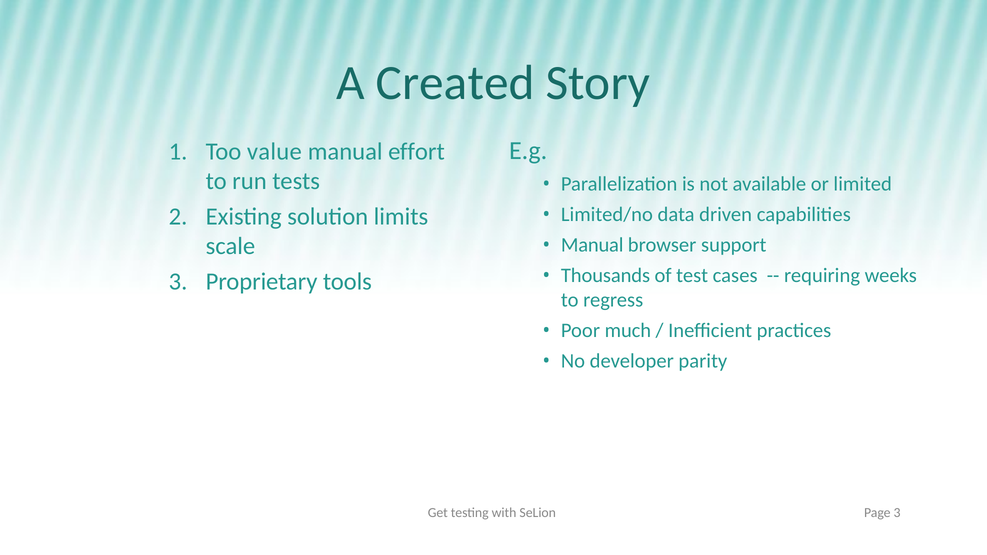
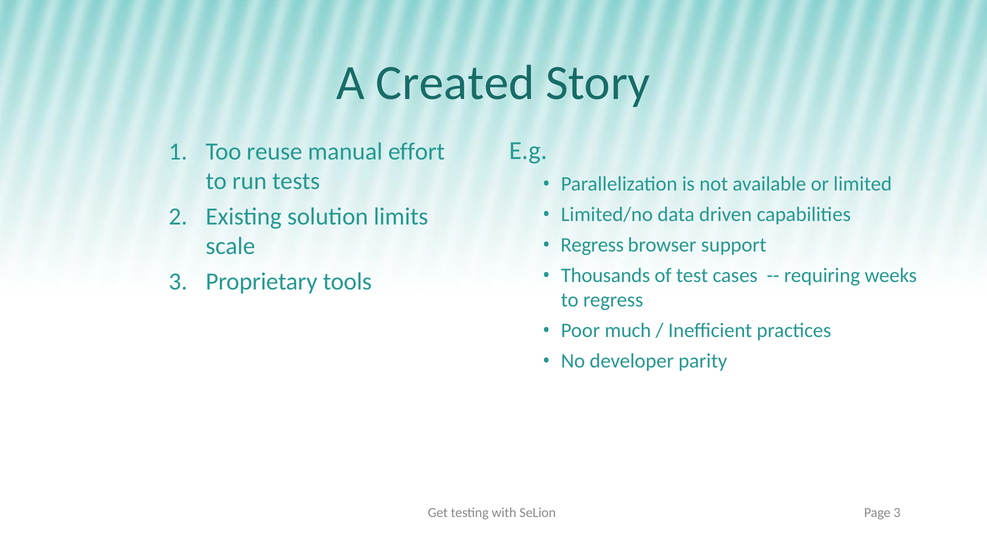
value: value -> reuse
Manual at (592, 245): Manual -> Regress
